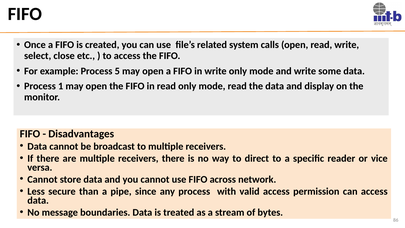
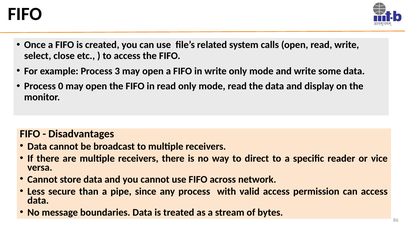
5: 5 -> 3
1: 1 -> 0
